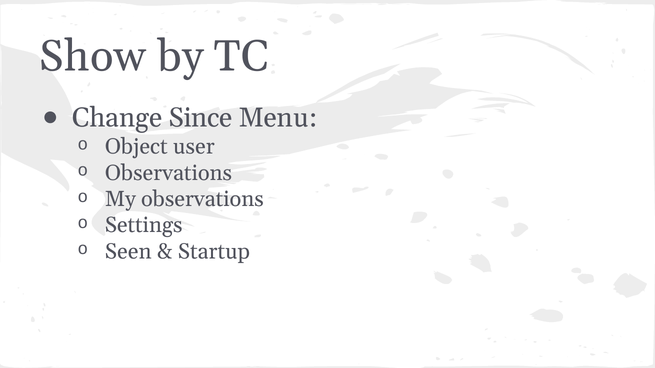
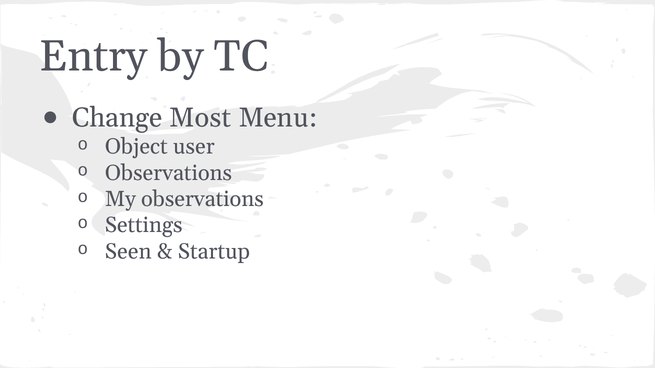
Show: Show -> Entry
Since: Since -> Most
